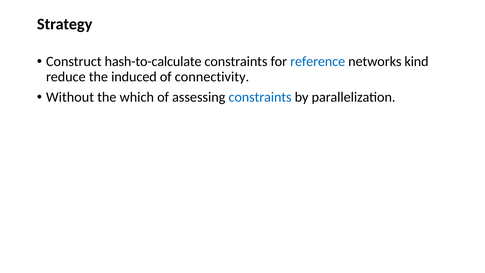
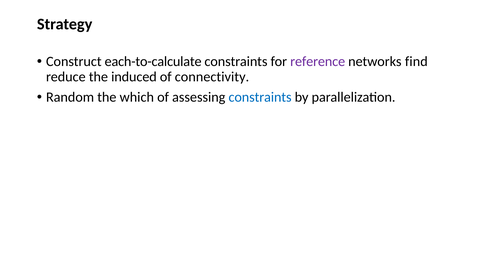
hash-to-calculate: hash-to-calculate -> each-to-calculate
reference colour: blue -> purple
kind: kind -> find
Without: Without -> Random
